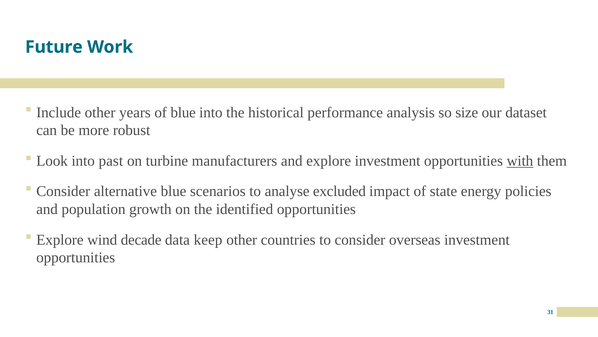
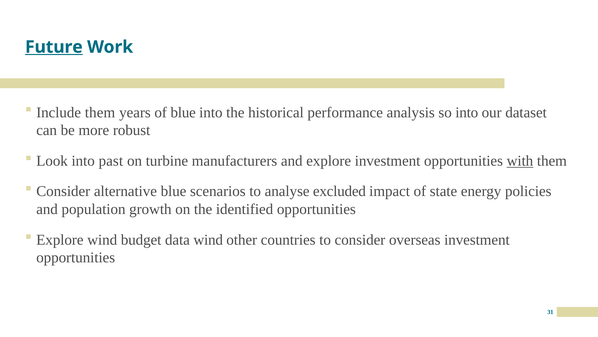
Future underline: none -> present
Include other: other -> them
so size: size -> into
decade: decade -> budget
data keep: keep -> wind
